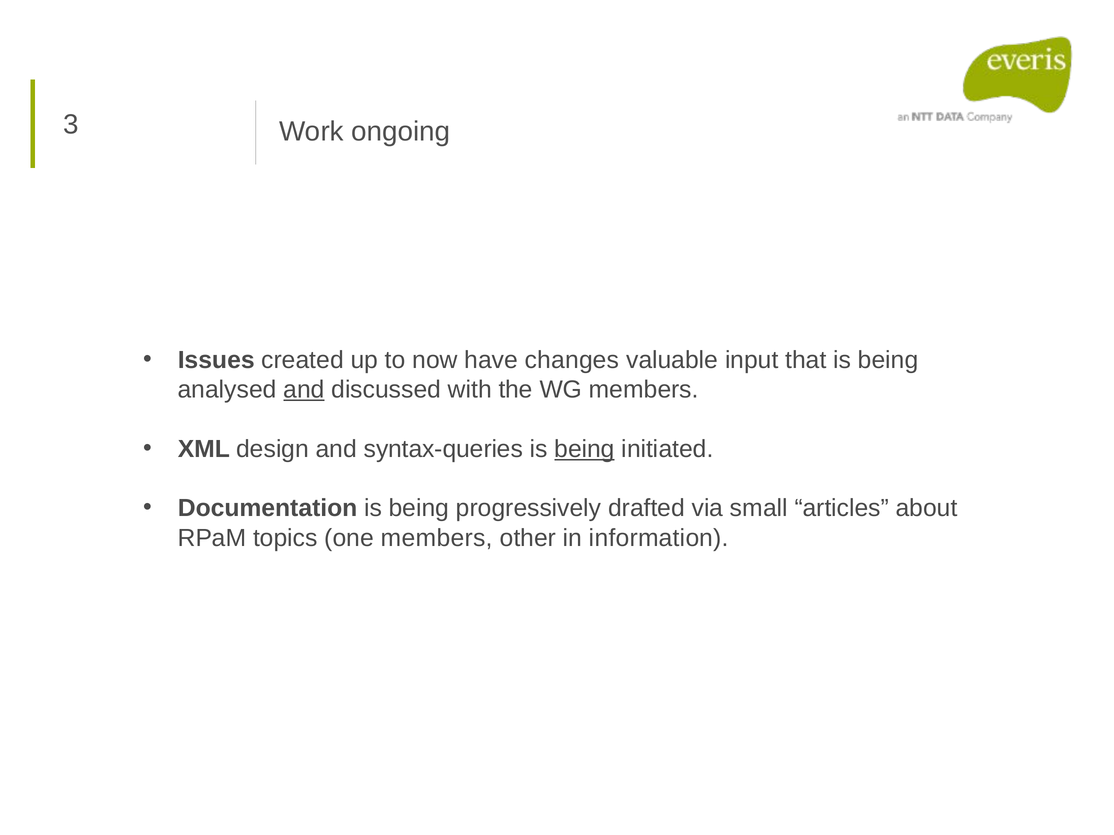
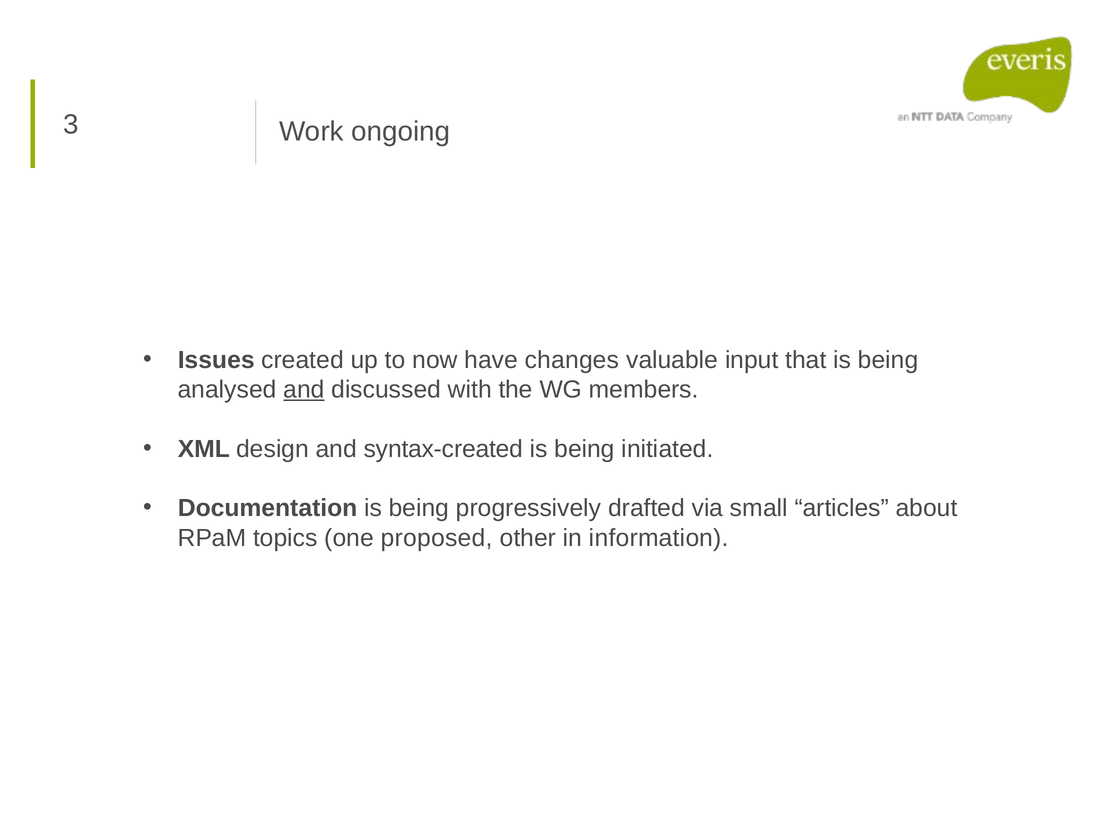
syntax-queries: syntax-queries -> syntax-created
being at (585, 449) underline: present -> none
one members: members -> proposed
